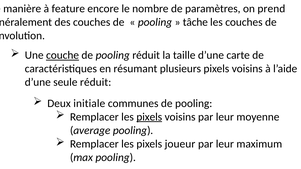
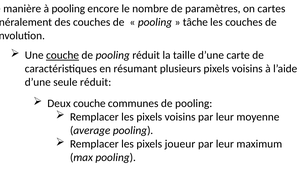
à feature: feature -> pooling
prend: prend -> cartes
Deux initiale: initiale -> couche
pixels at (149, 117) underline: present -> none
